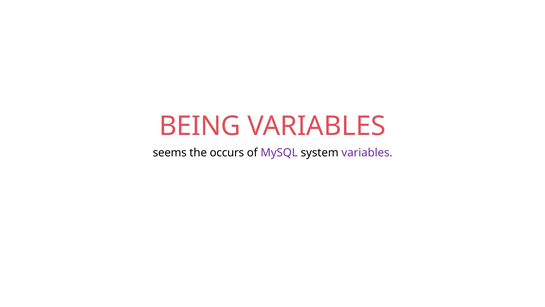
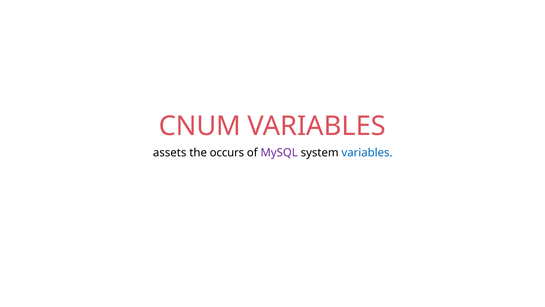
BEING: BEING -> CNUM
seems: seems -> assets
variables at (367, 153) colour: purple -> blue
